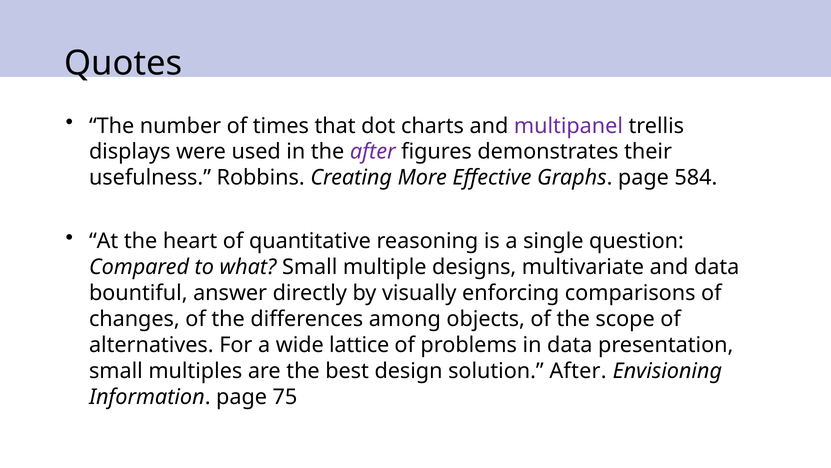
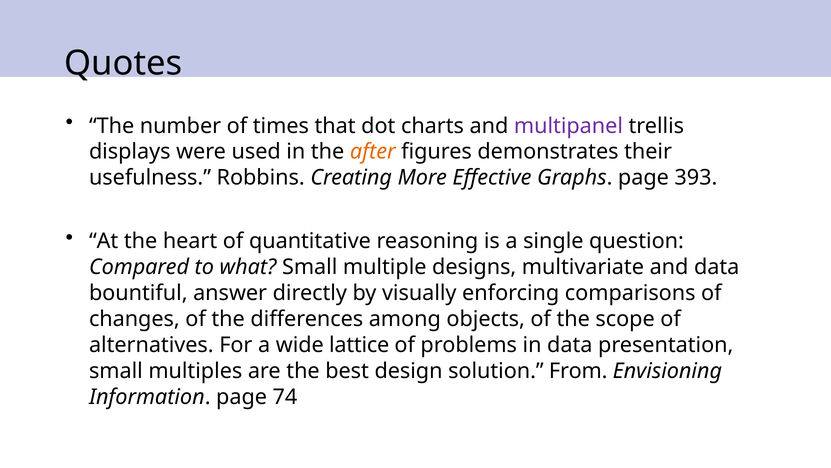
after at (373, 152) colour: purple -> orange
584: 584 -> 393
solution After: After -> From
75: 75 -> 74
